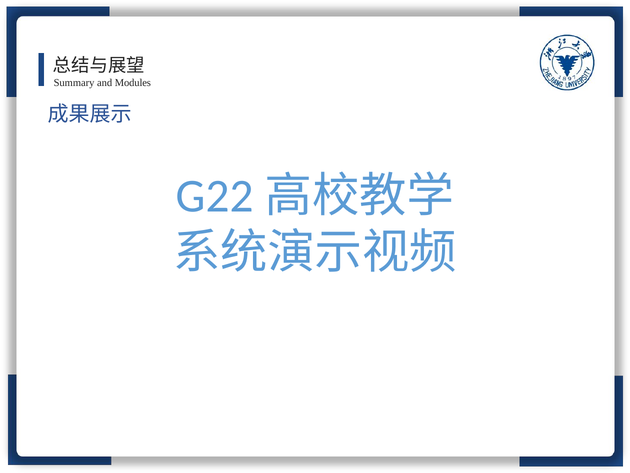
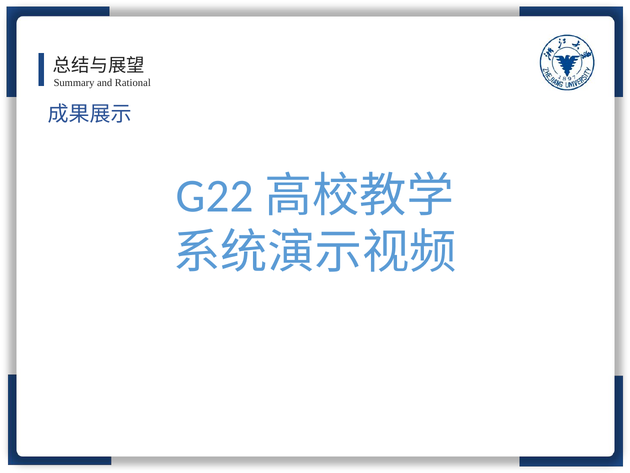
Modules: Modules -> Rational
